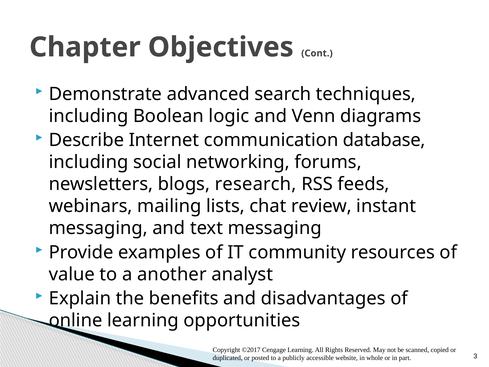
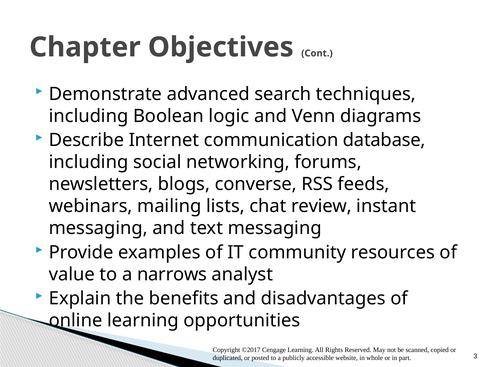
research: research -> converse
another: another -> narrows
